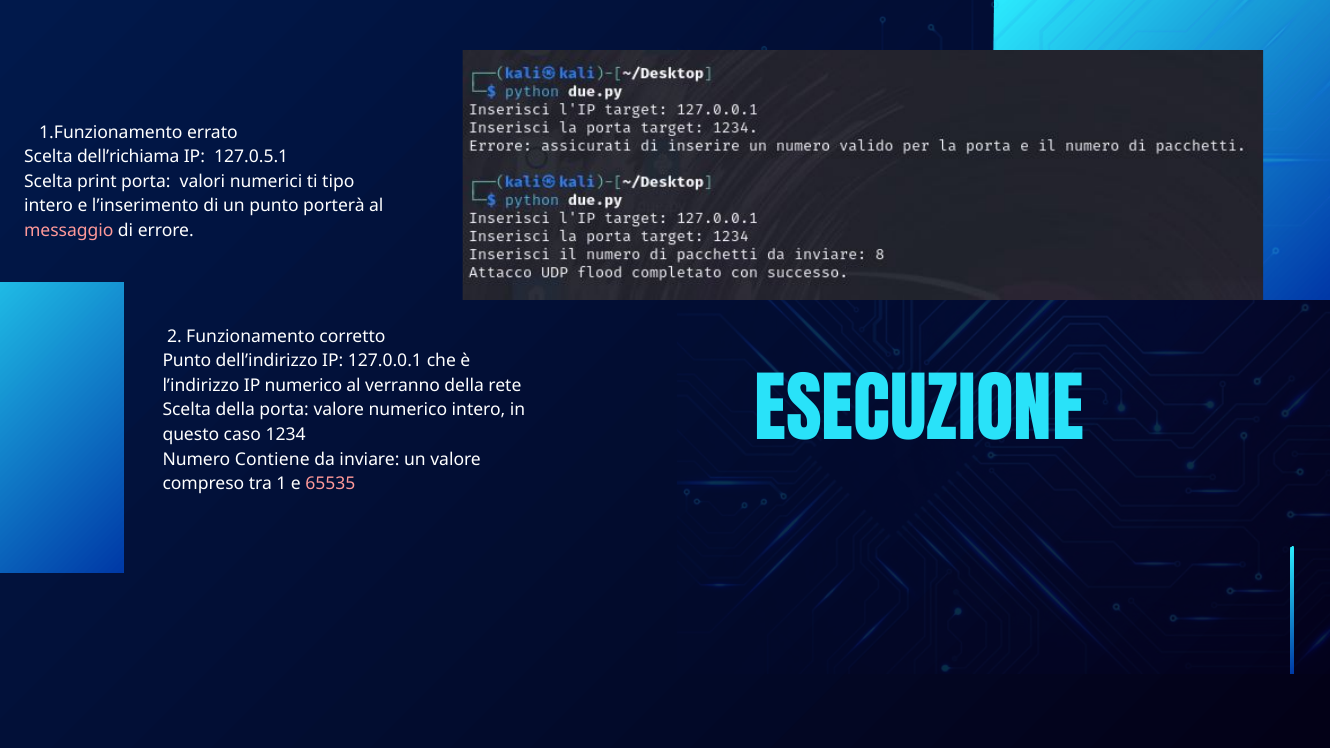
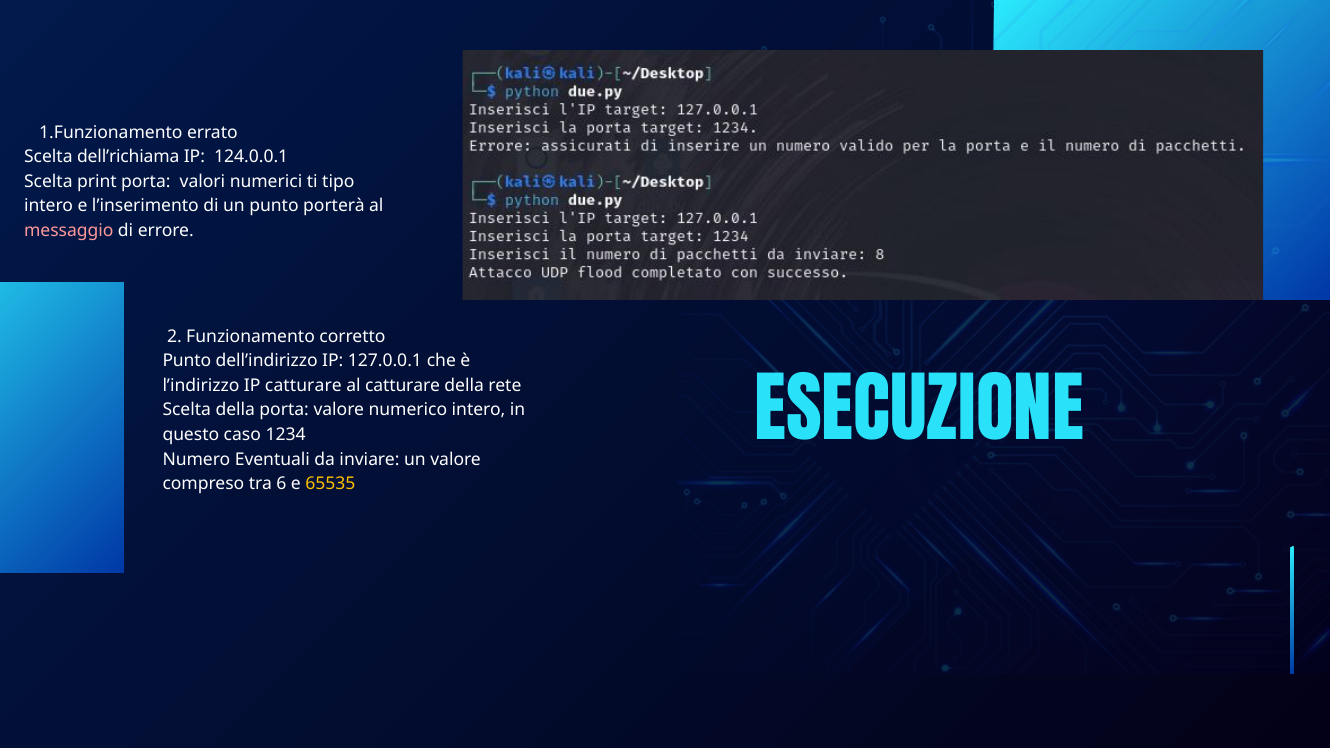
127.0.5.1: 127.0.5.1 -> 124.0.0.1
IP numerico: numerico -> catturare
al verranno: verranno -> catturare
Contiene: Contiene -> Eventuali
1: 1 -> 6
65535 colour: pink -> yellow
